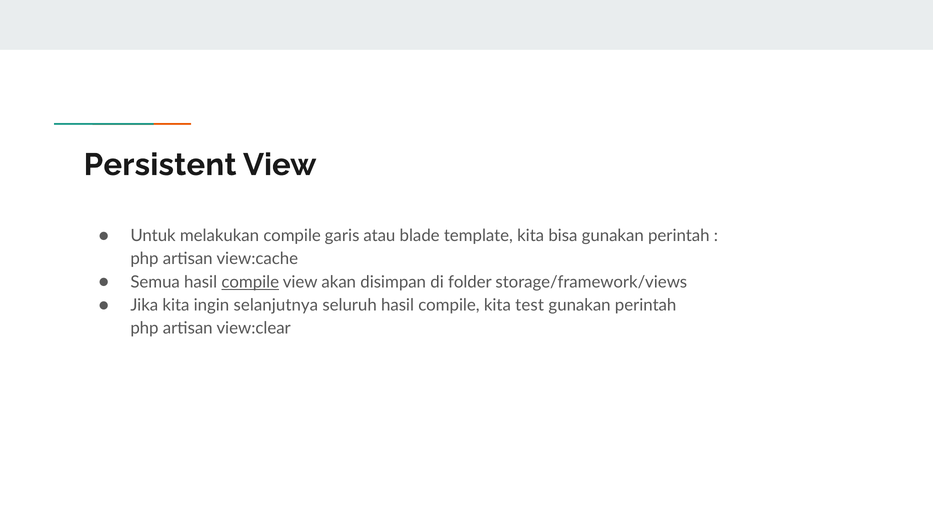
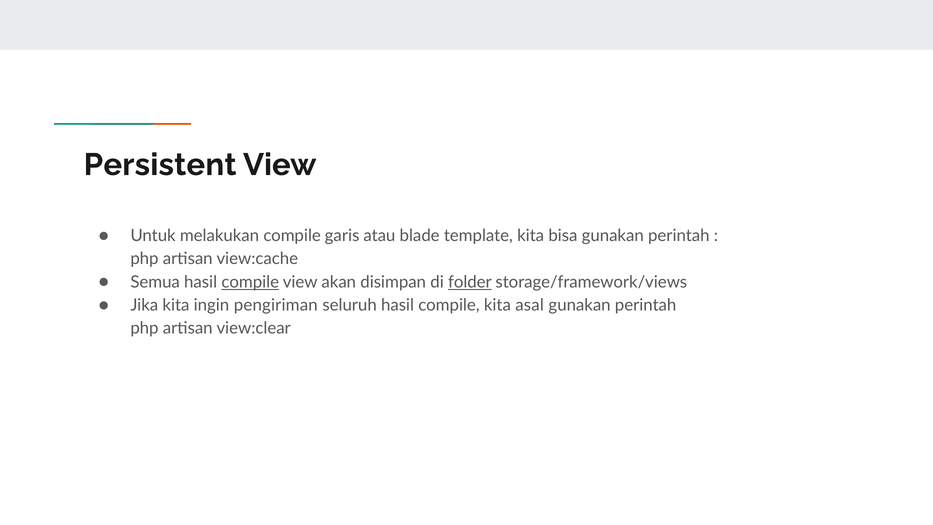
folder underline: none -> present
selanjutnya: selanjutnya -> pengiriman
test: test -> asal
